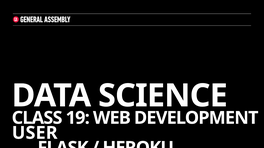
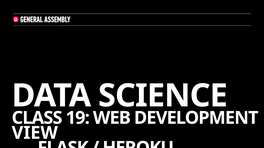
USER: USER -> VIEW
